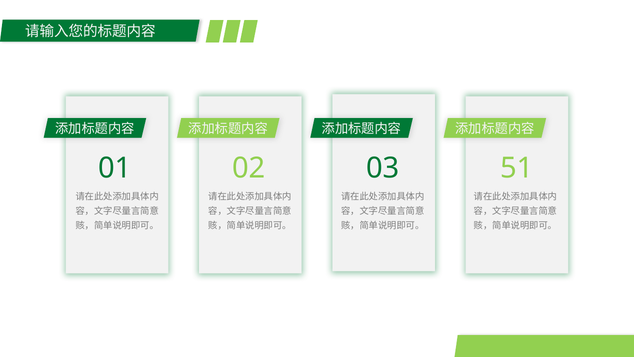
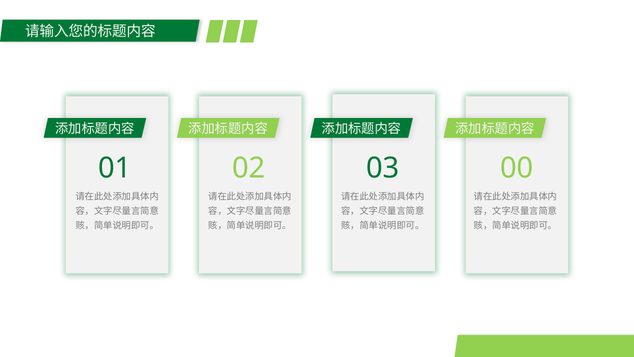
51: 51 -> 00
